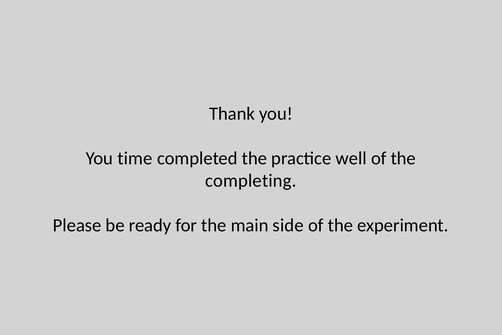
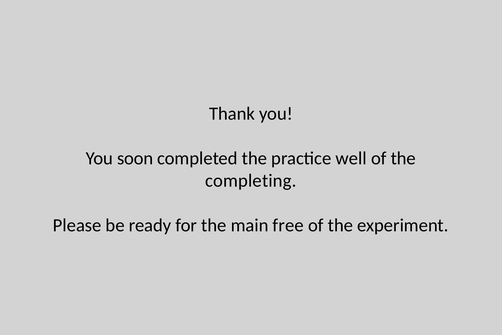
time: time -> soon
side: side -> free
